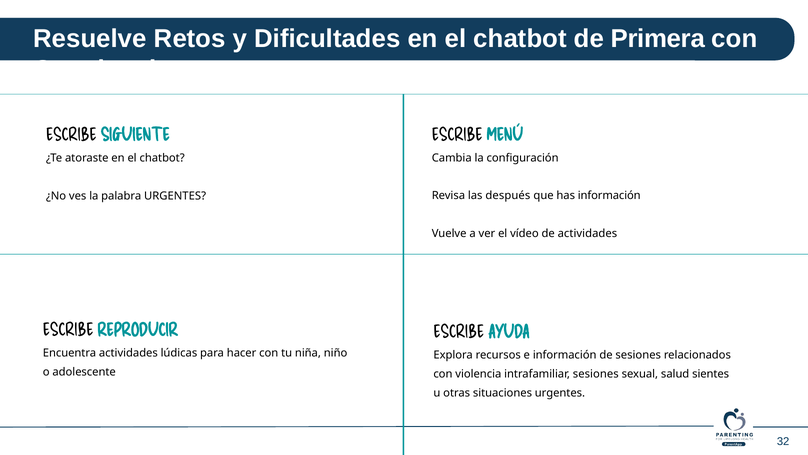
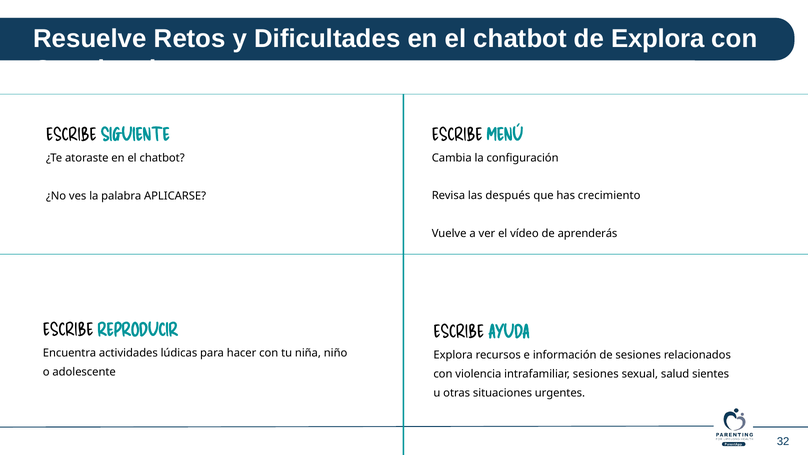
de Primera: Primera -> Explora
palabra URGENTES: URGENTES -> APLICARSE
has información: información -> crecimiento
de actividades: actividades -> aprenderás
